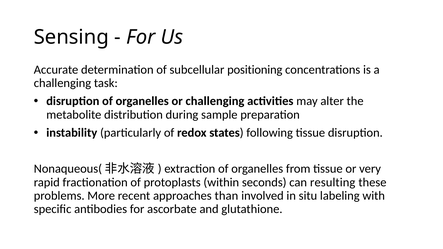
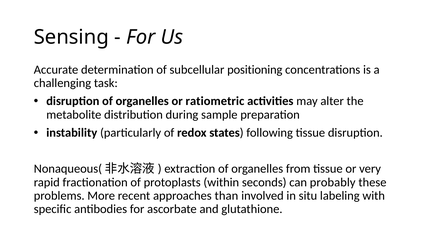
or challenging: challenging -> ratiometric
resulting: resulting -> probably
